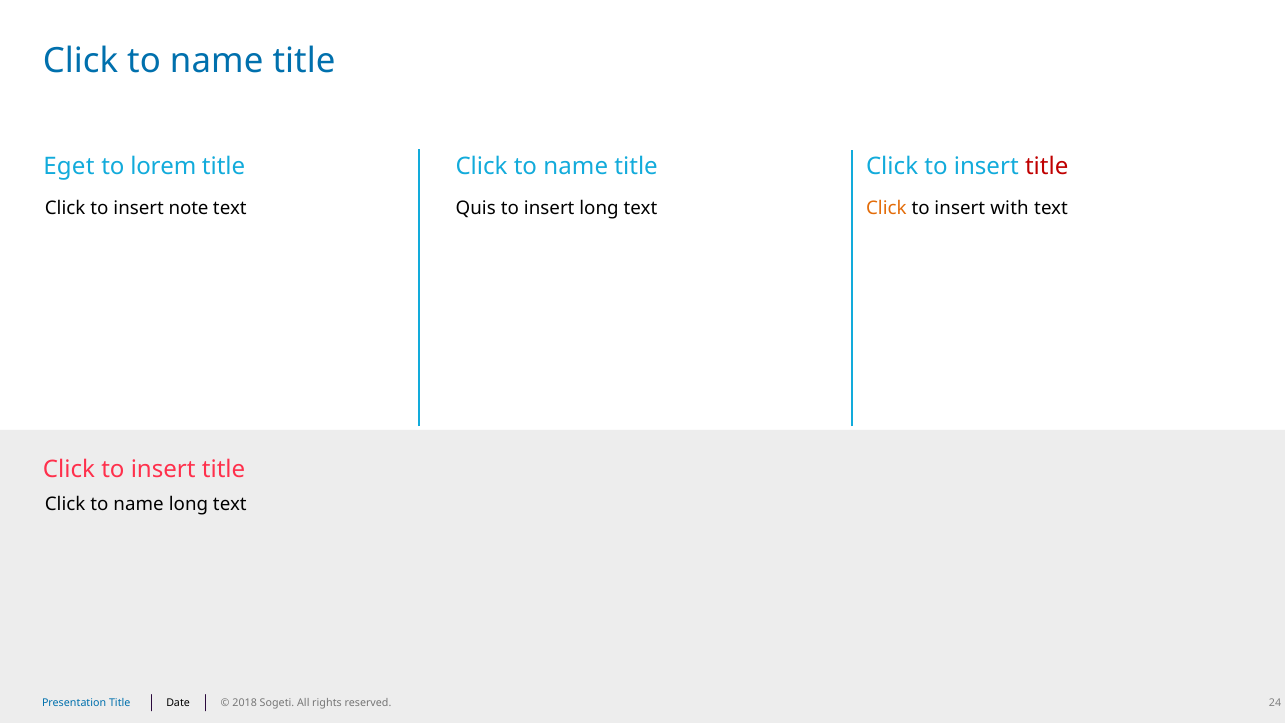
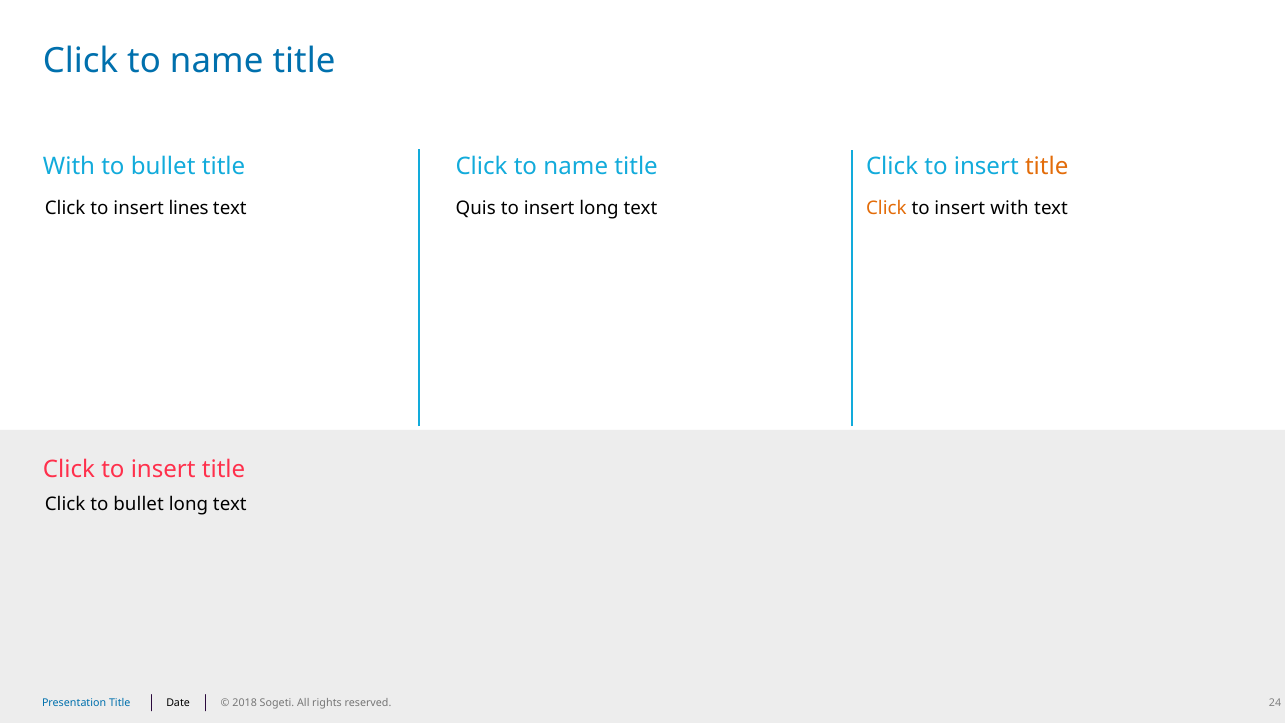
Eget at (69, 167): Eget -> With
lorem at (163, 167): lorem -> bullet
title at (1047, 167) colour: red -> orange
note: note -> lines
name at (139, 504): name -> bullet
